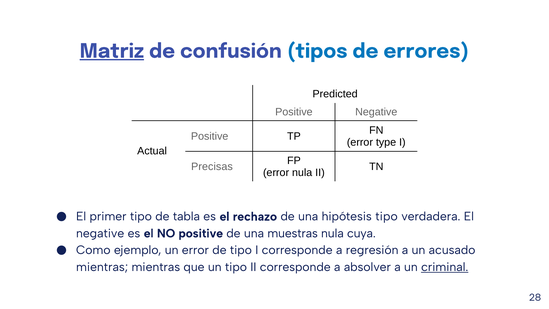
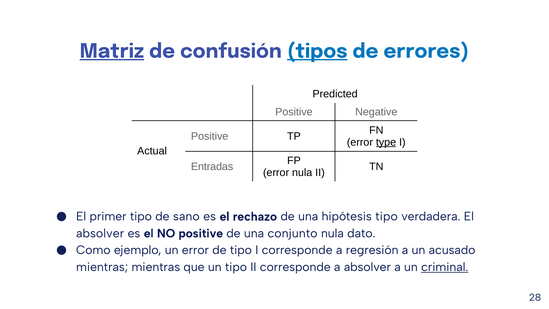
tipos underline: none -> present
type underline: none -> present
Precisas: Precisas -> Entradas
tabla: tabla -> sano
negative at (100, 233): negative -> absolver
muestras: muestras -> conjunto
cuya: cuya -> dato
